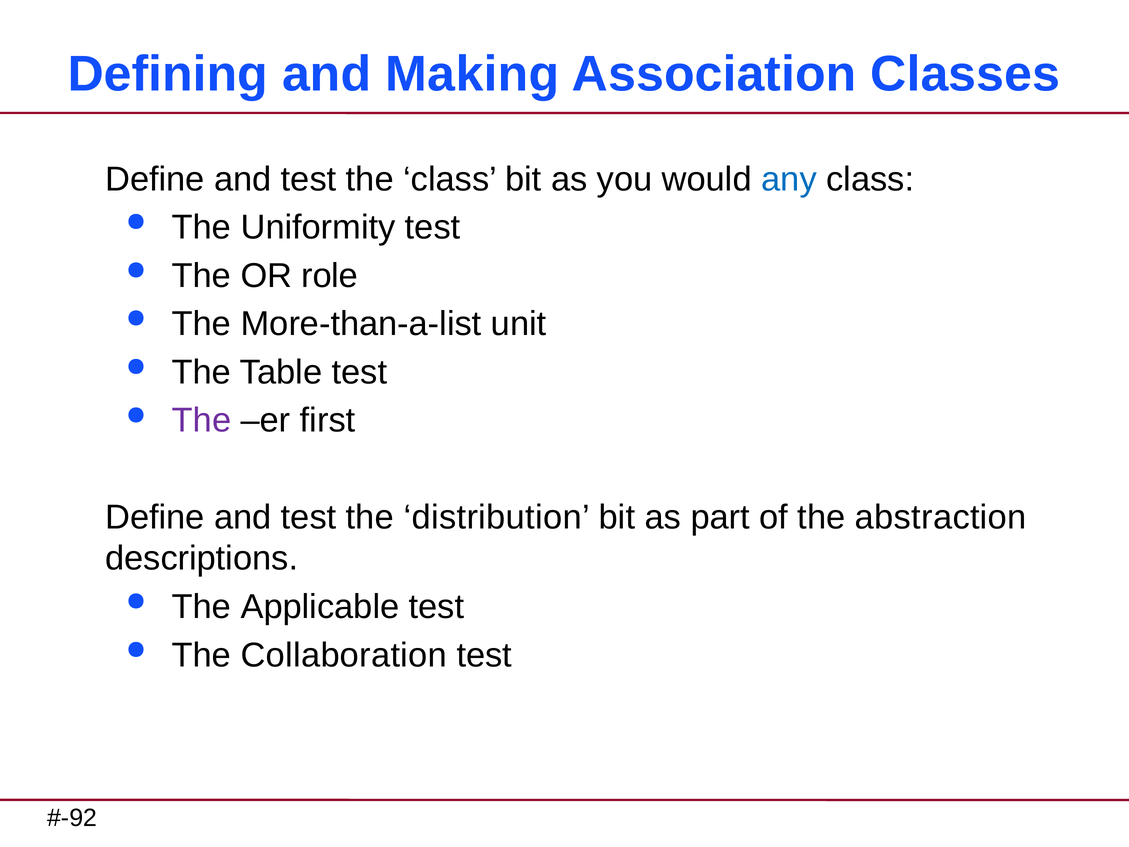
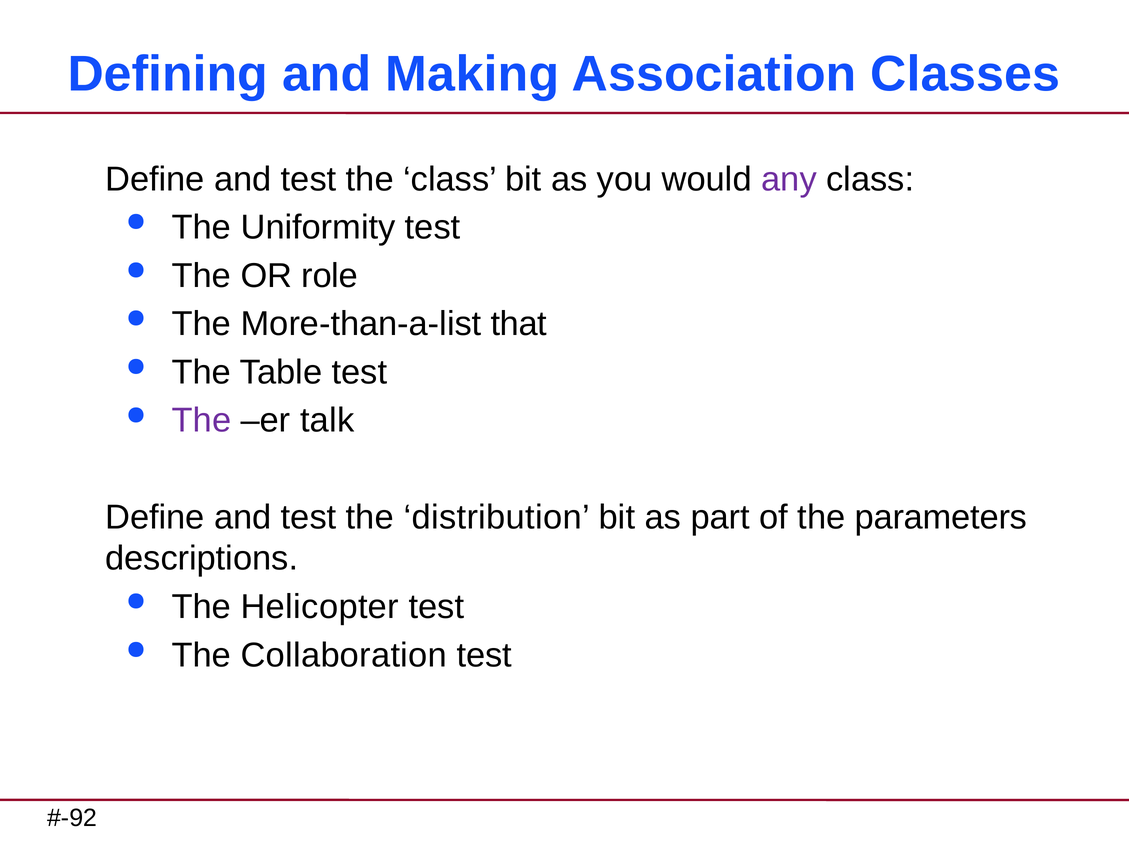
any colour: blue -> purple
unit: unit -> that
first: first -> talk
abstraction: abstraction -> parameters
Applicable: Applicable -> Helicopter
